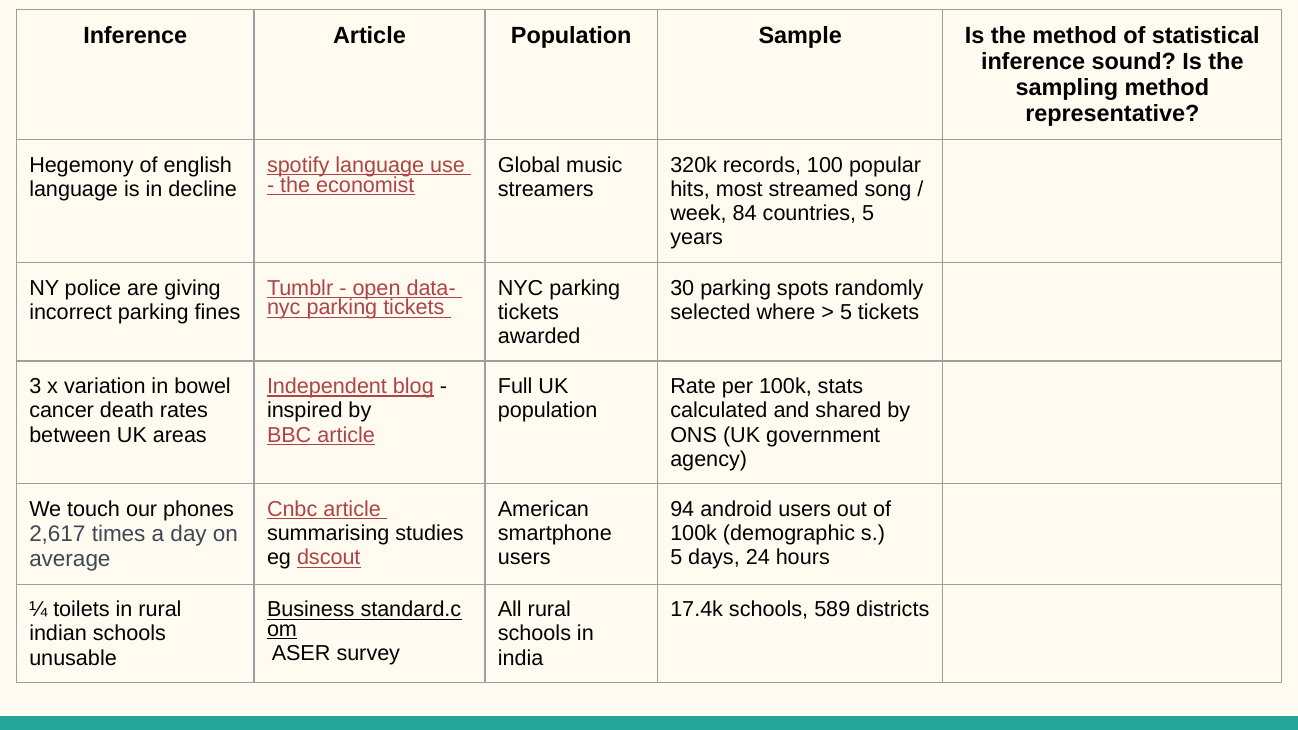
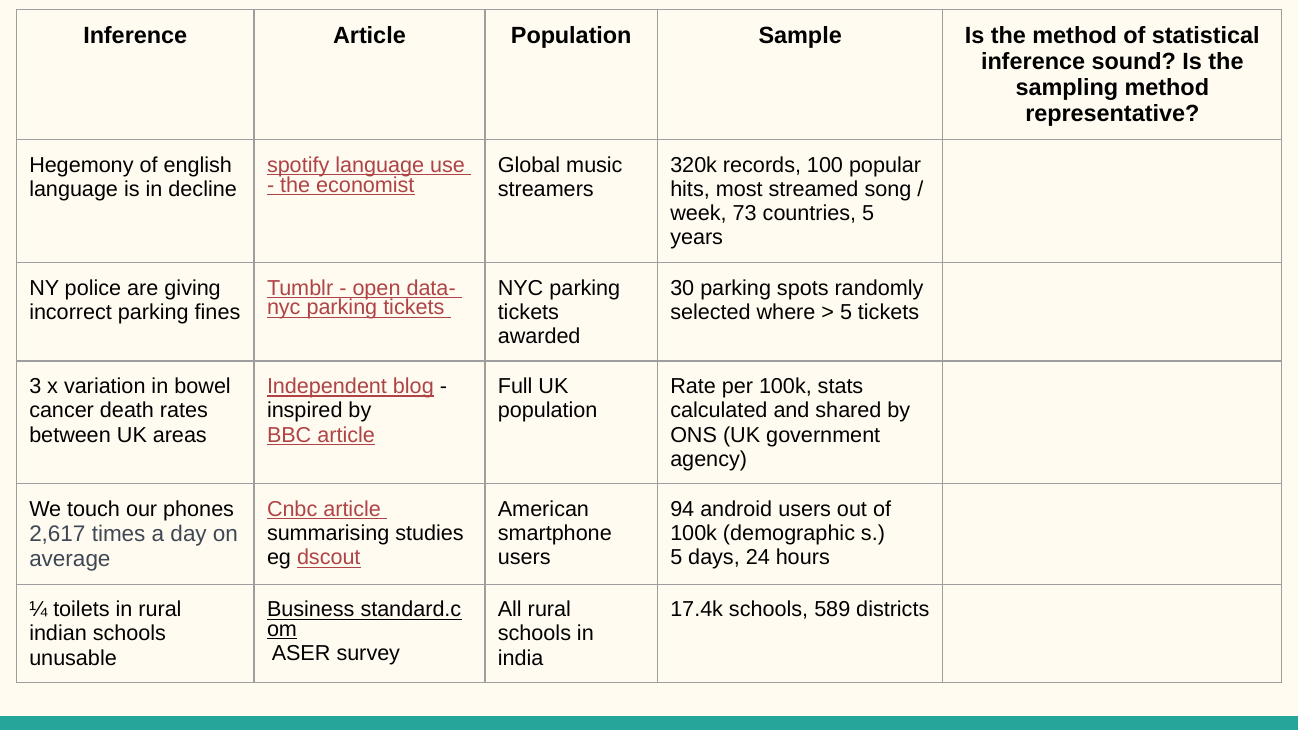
84: 84 -> 73
